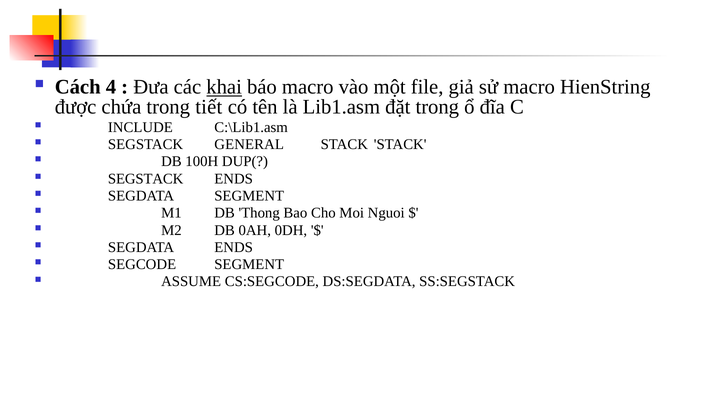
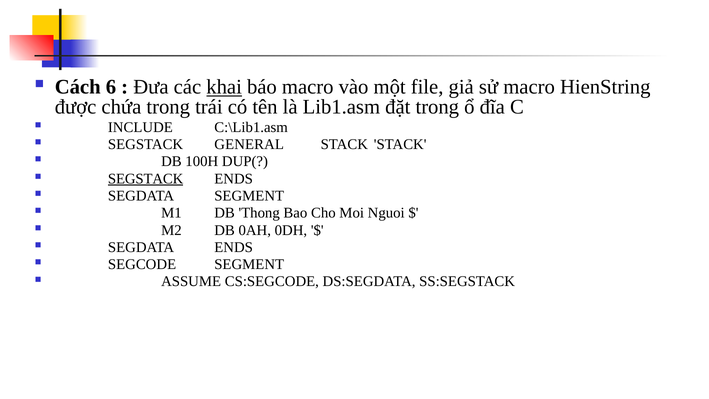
4: 4 -> 6
tiết: tiết -> trái
SEGSTACK at (146, 179) underline: none -> present
